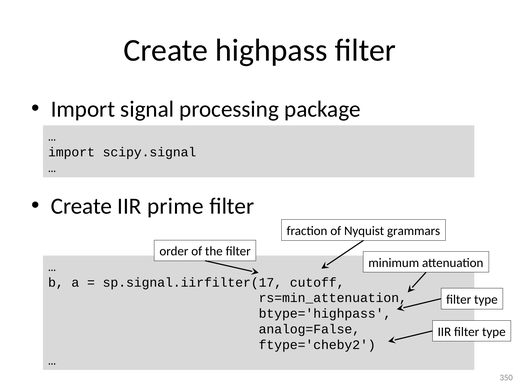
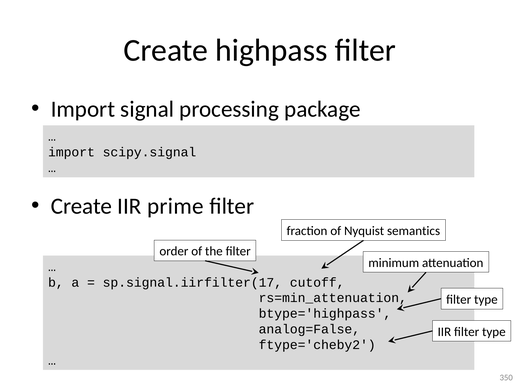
grammars: grammars -> semantics
